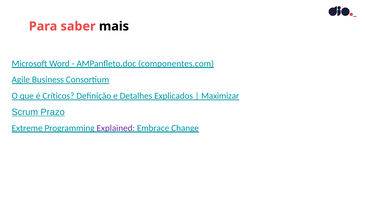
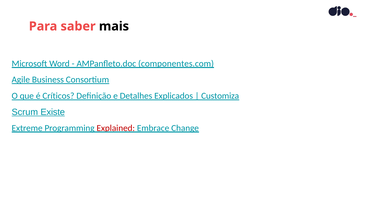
Maximizar: Maximizar -> Customiza
Prazo: Prazo -> Existe
Explained colour: purple -> red
